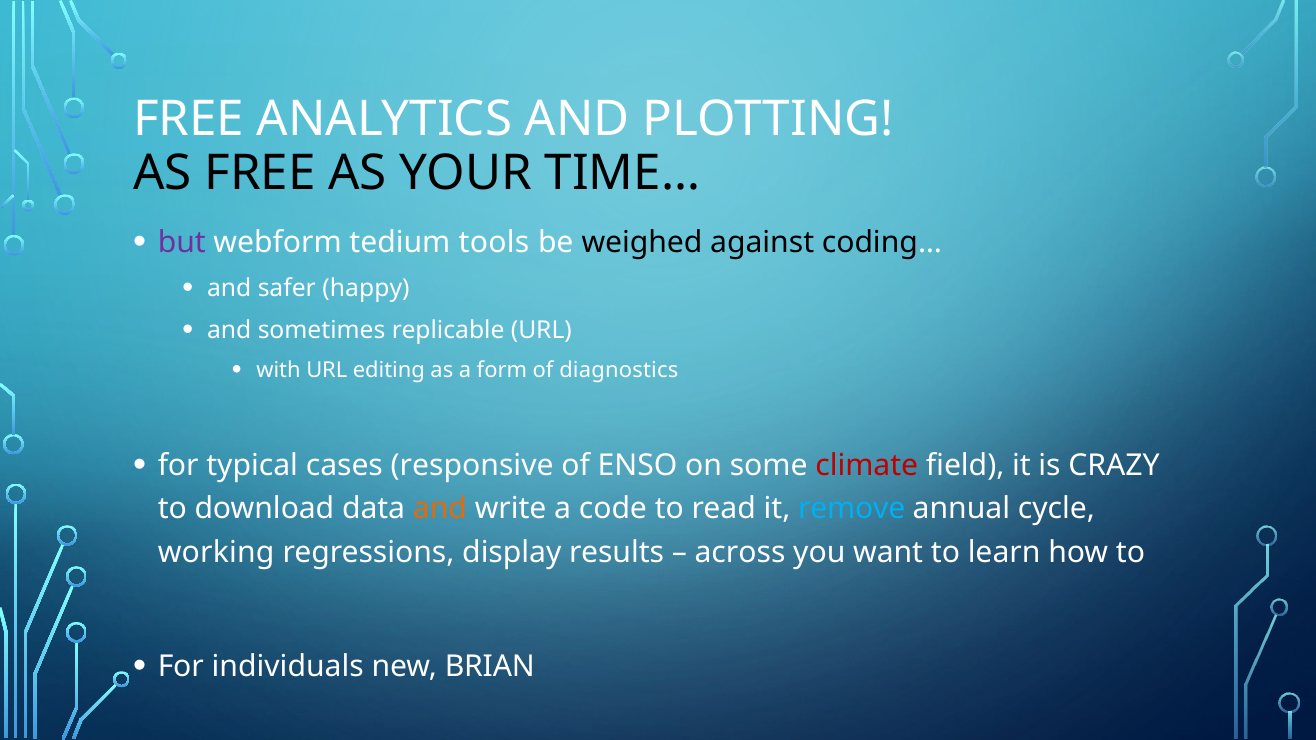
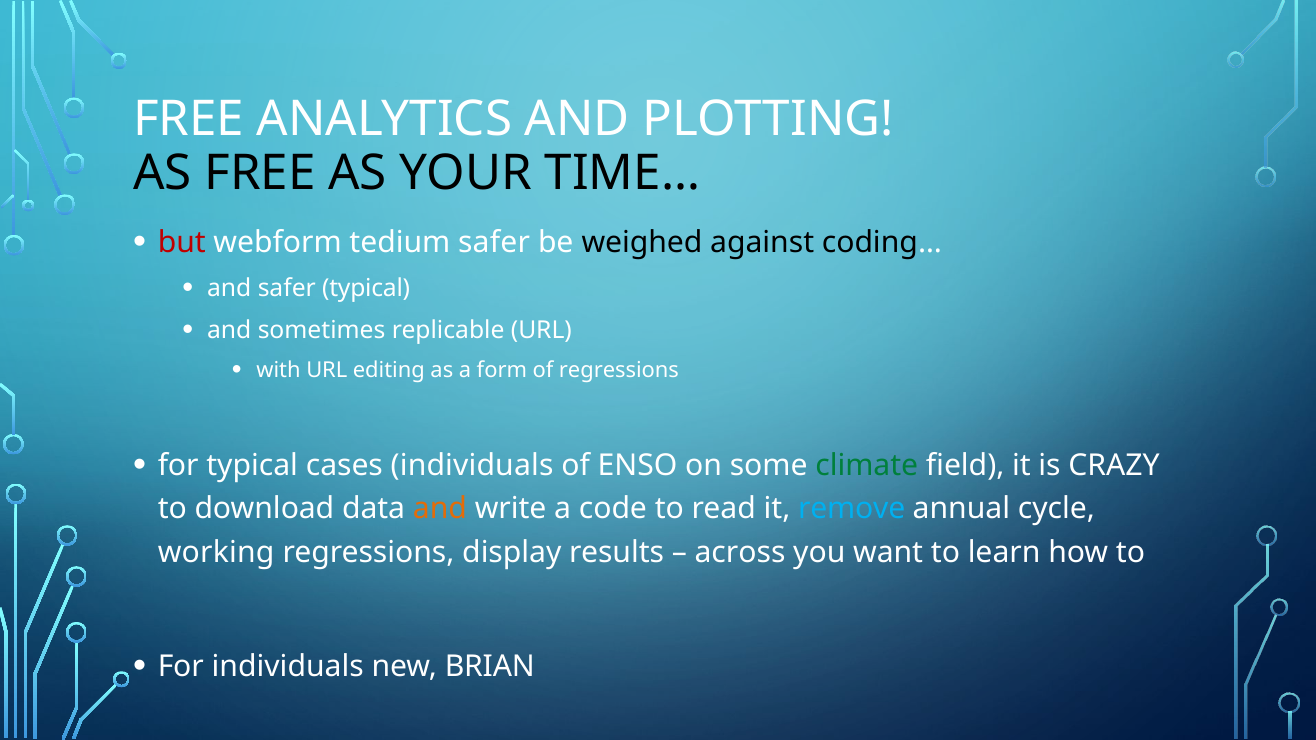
but colour: purple -> red
tedium tools: tools -> safer
safer happy: happy -> typical
of diagnostics: diagnostics -> regressions
cases responsive: responsive -> individuals
climate colour: red -> green
